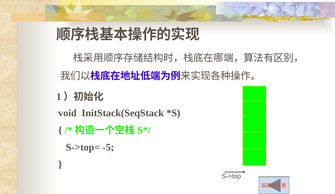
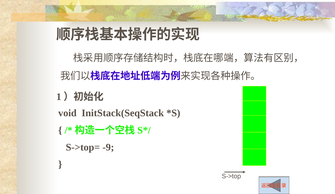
-5: -5 -> -9
